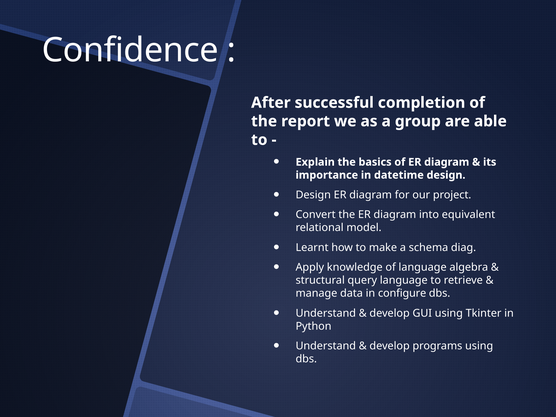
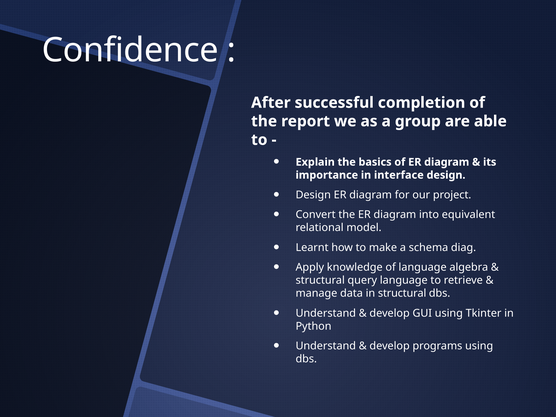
datetime: datetime -> interface
in configure: configure -> structural
